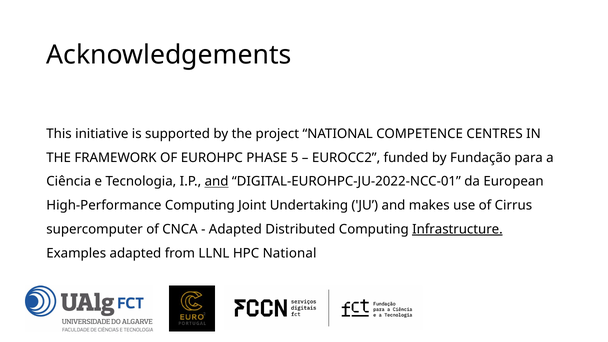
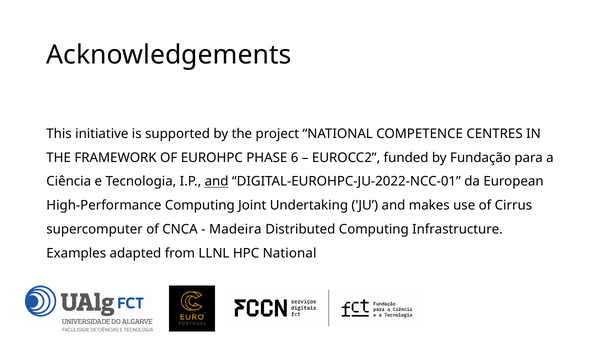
5: 5 -> 6
Adapted at (235, 229): Adapted -> Madeira
Infrastructure underline: present -> none
